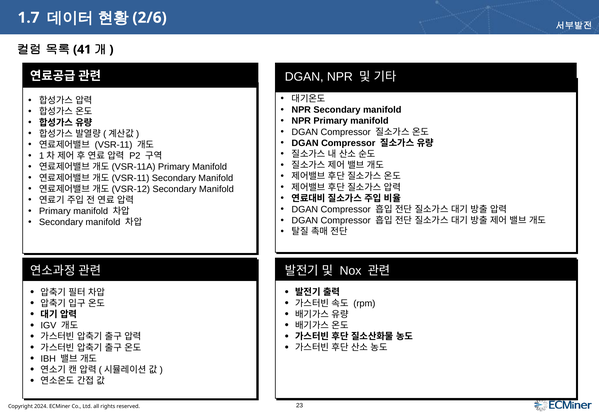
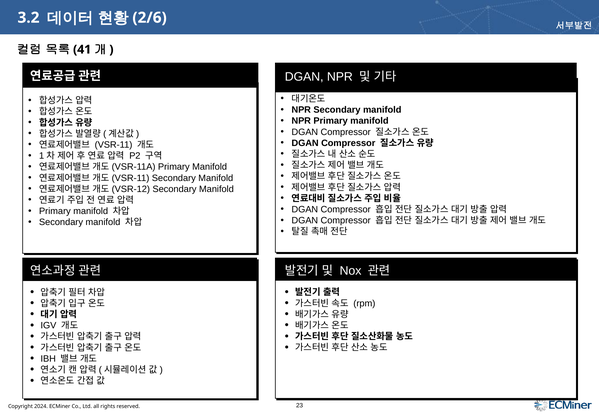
1.7: 1.7 -> 3.2
